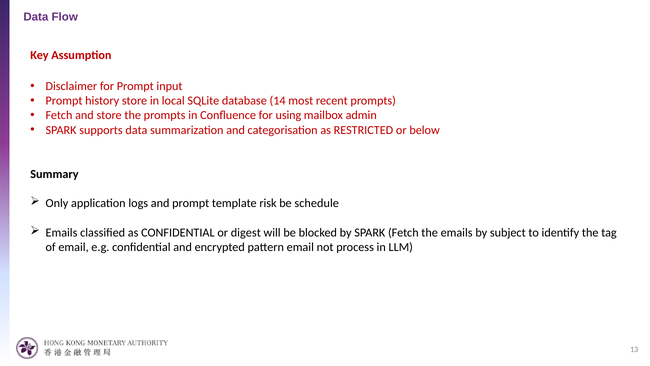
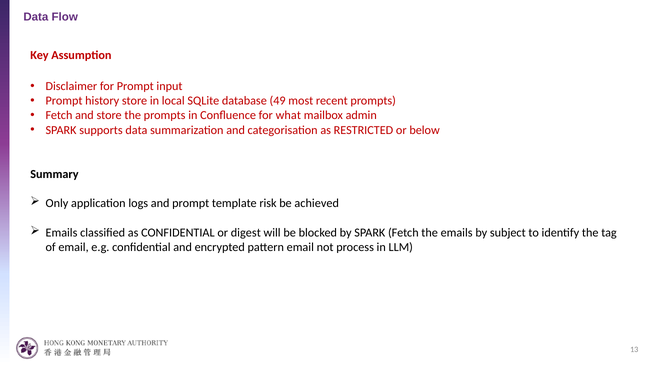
14: 14 -> 49
using: using -> what
schedule: schedule -> achieved
